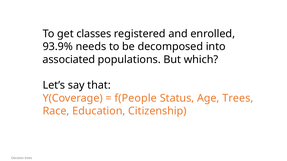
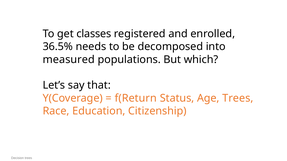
93.9%: 93.9% -> 36.5%
associated: associated -> measured
f(People: f(People -> f(Return
